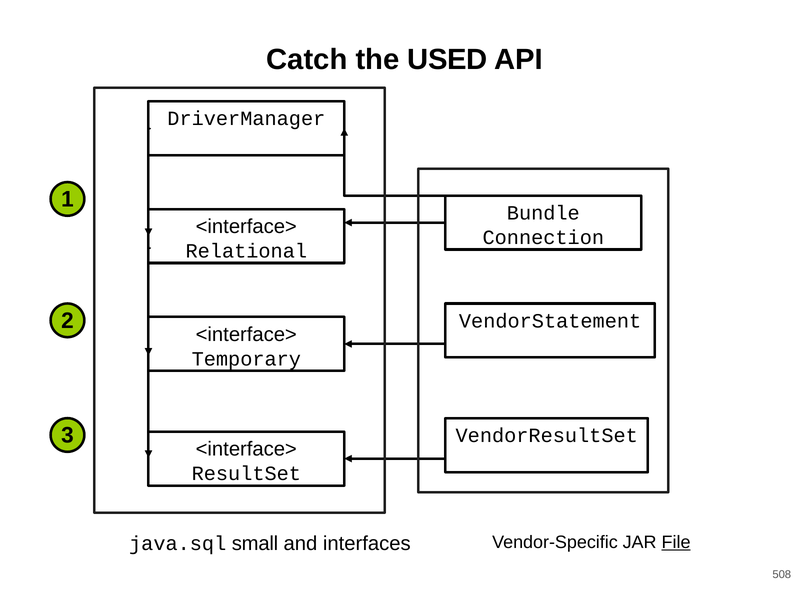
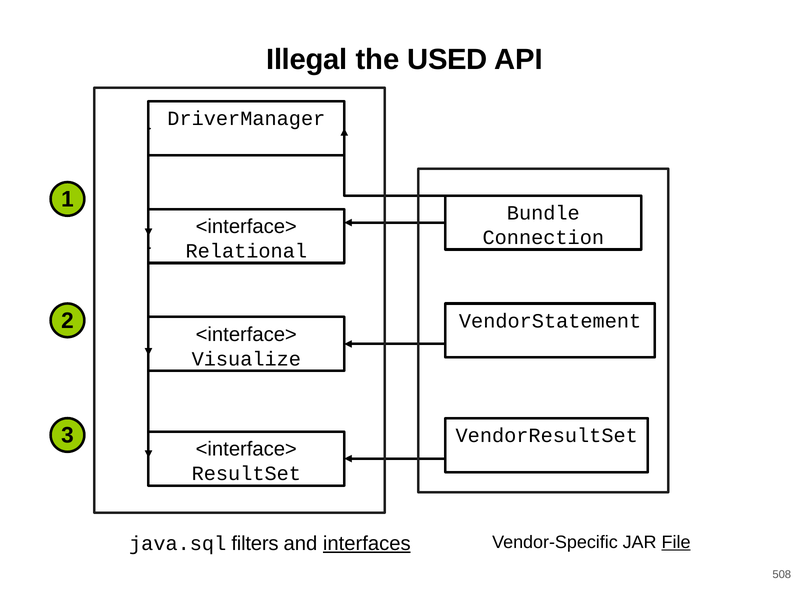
Catch: Catch -> Illegal
Temporary: Temporary -> Visualize
small: small -> filters
interfaces underline: none -> present
